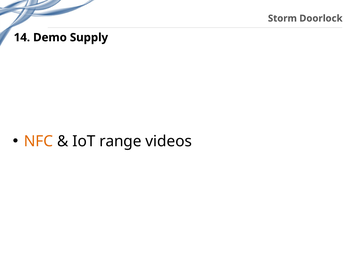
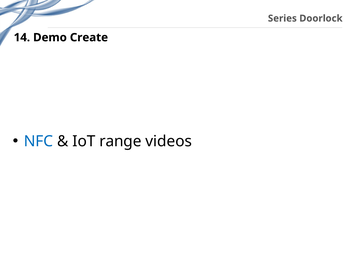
Storm: Storm -> Series
Supply: Supply -> Create
NFC colour: orange -> blue
